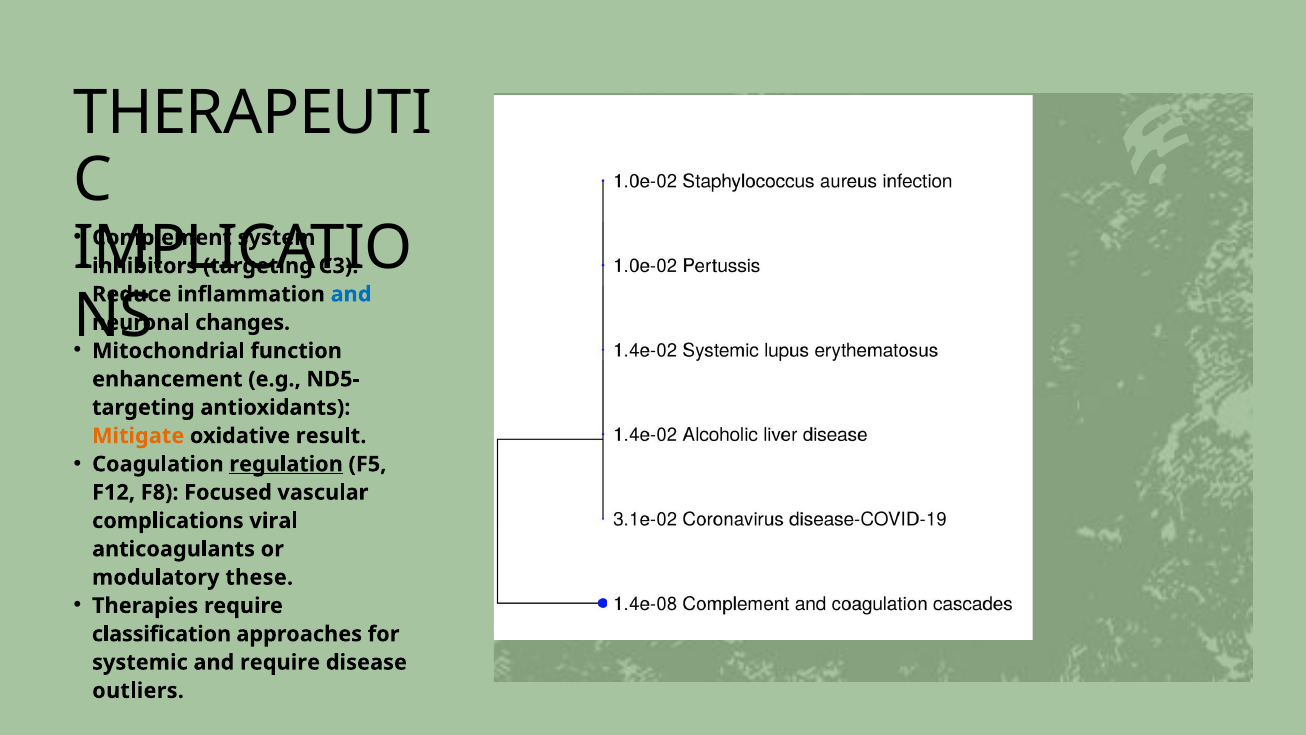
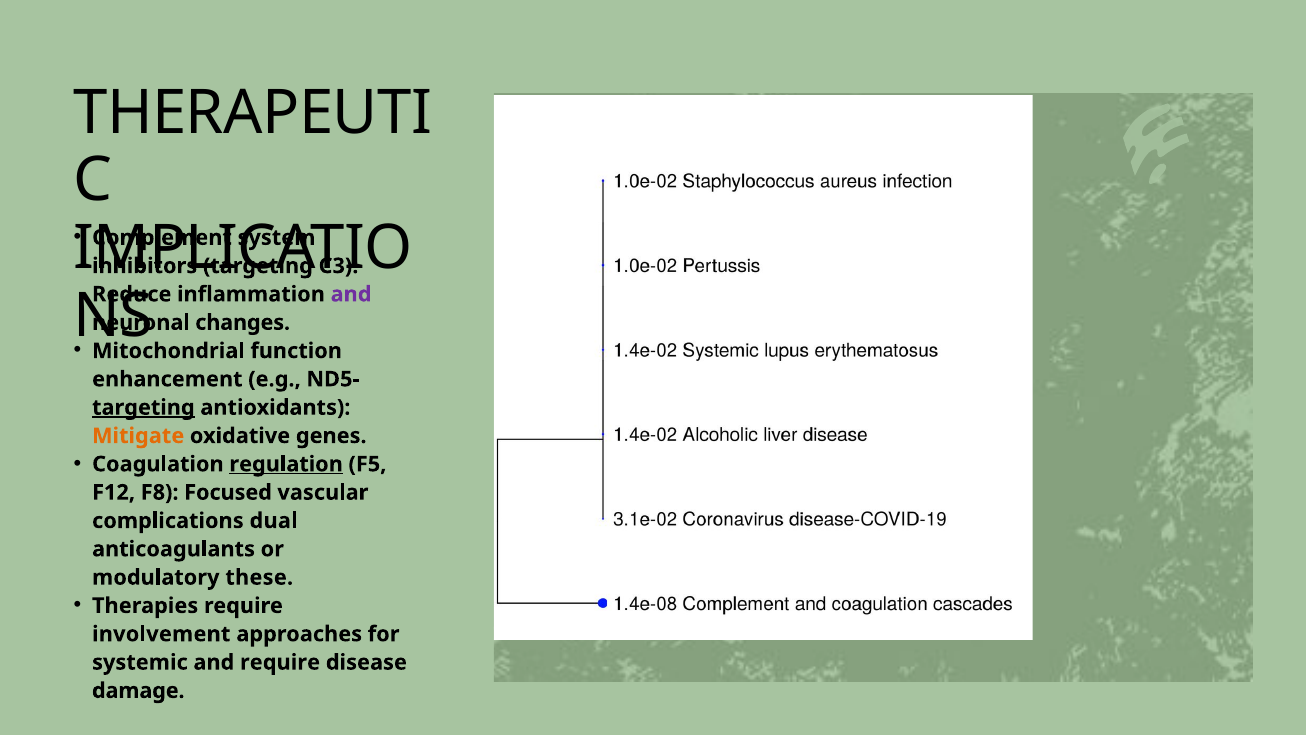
and at (351, 294) colour: blue -> purple
targeting at (143, 407) underline: none -> present
result: result -> genes
viral: viral -> dual
classification: classification -> involvement
outliers: outliers -> damage
